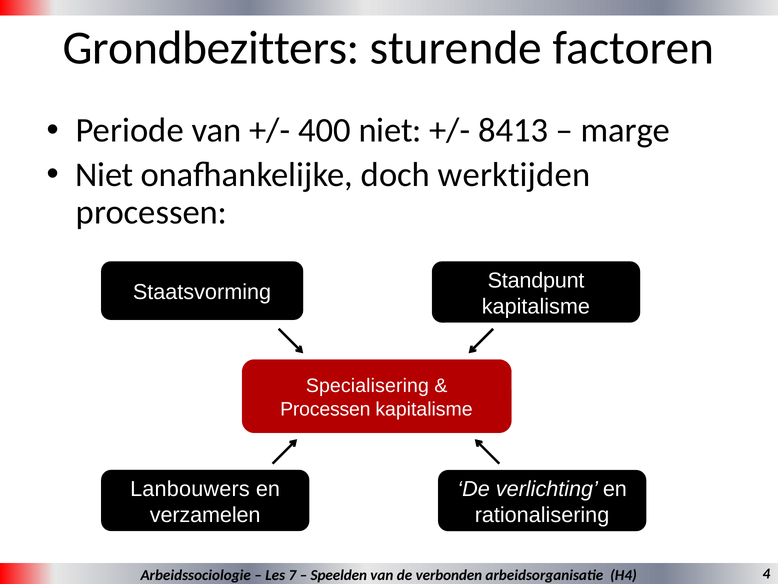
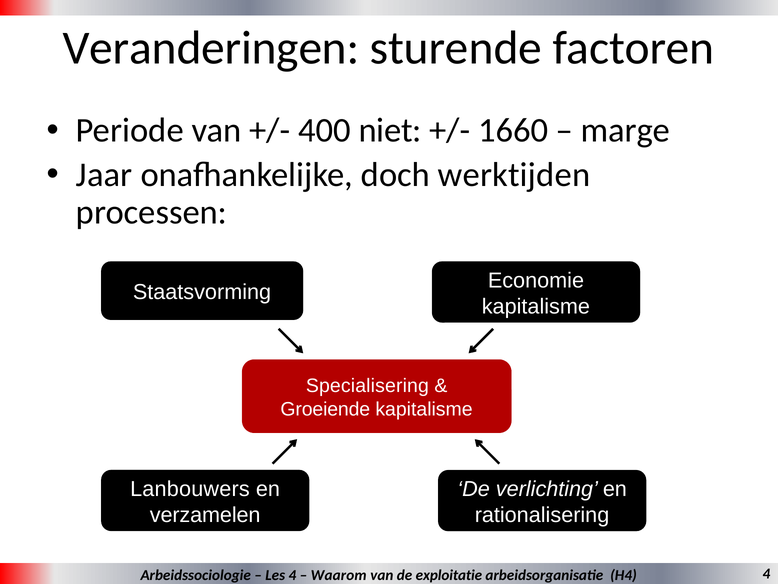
Grondbezitters: Grondbezitters -> Veranderingen
8413: 8413 -> 1660
Niet at (104, 175): Niet -> Jaar
Standpunt: Standpunt -> Economie
Processen at (325, 409): Processen -> Groeiende
Les 7: 7 -> 4
Speelden: Speelden -> Waarom
verbonden: verbonden -> exploitatie
